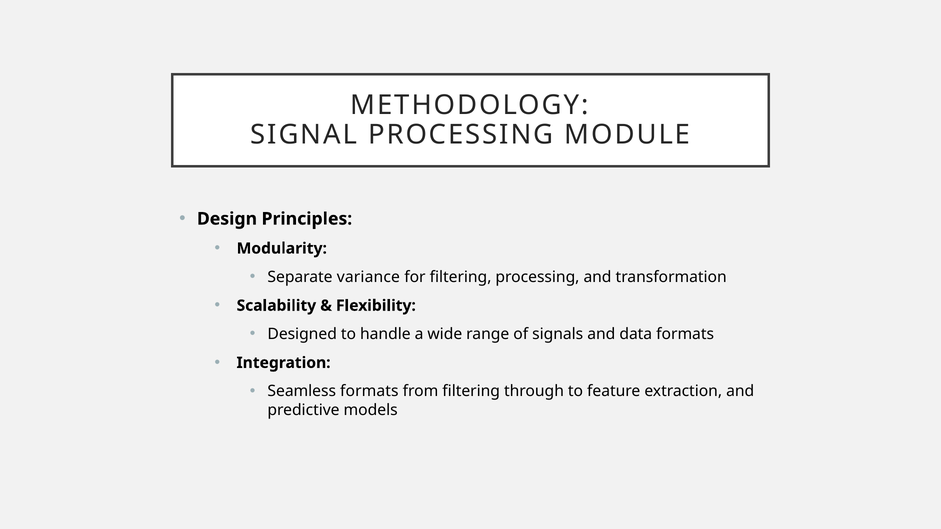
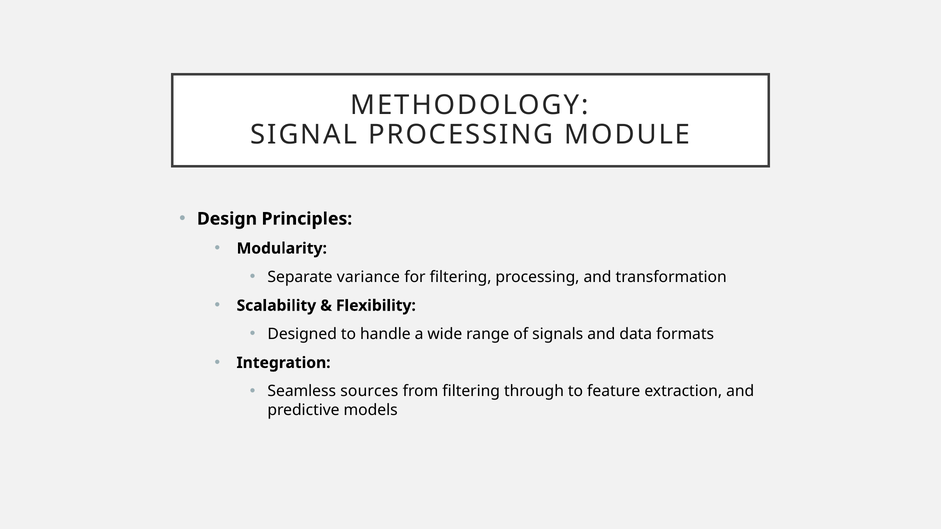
Seamless formats: formats -> sources
